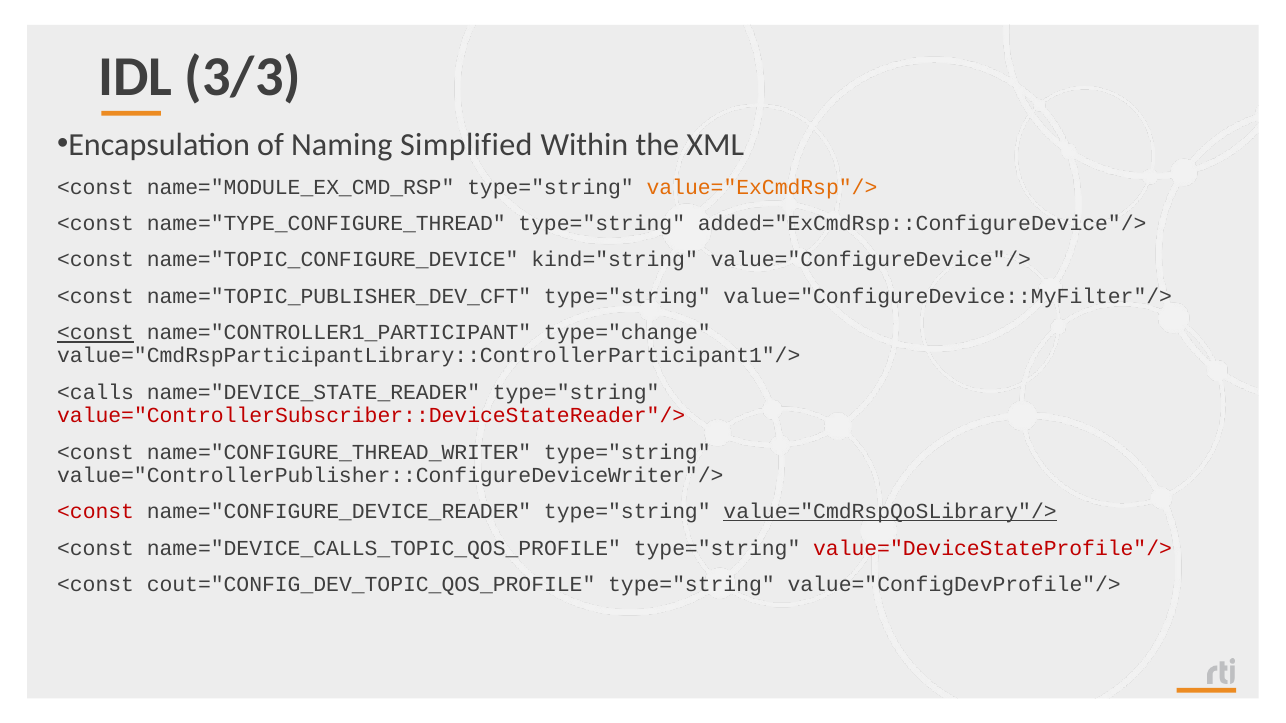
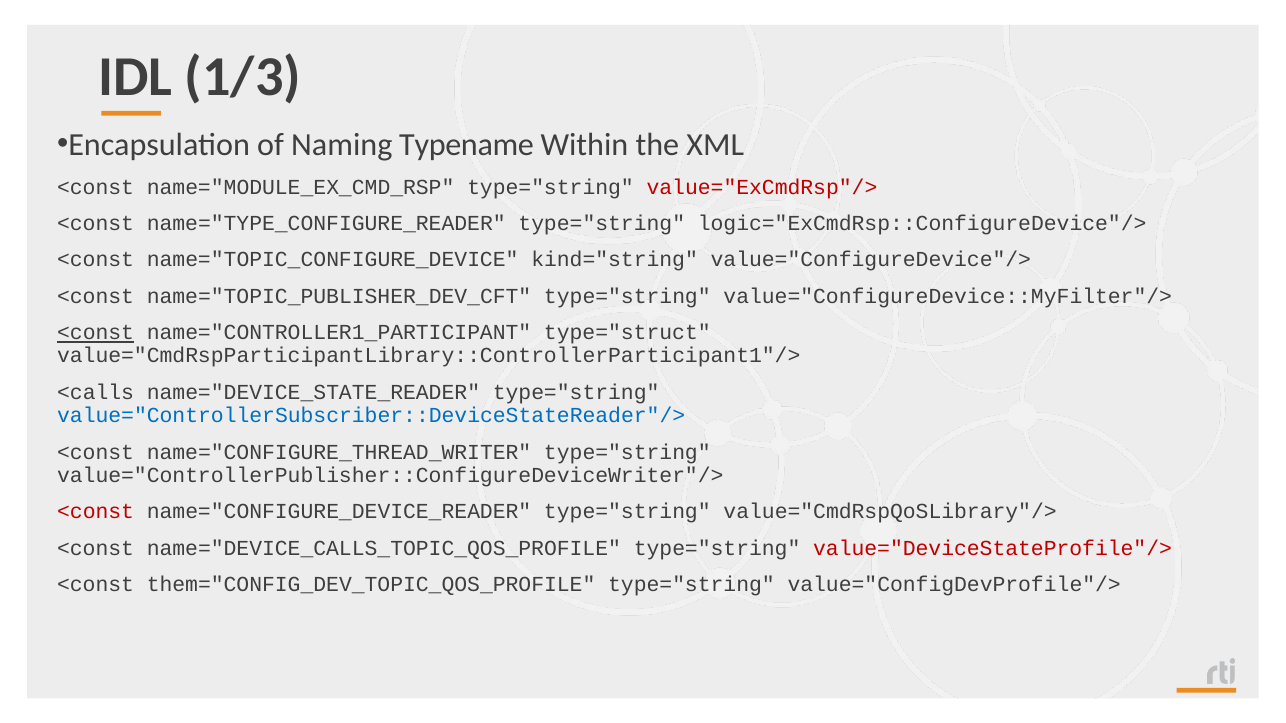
3/3: 3/3 -> 1/3
Simplified: Simplified -> Typename
value="ExCmdRsp"/> colour: orange -> red
name="TYPE_CONFIGURE_THREAD: name="TYPE_CONFIGURE_THREAD -> name="TYPE_CONFIGURE_READER
added="ExCmdRsp::ConfigureDevice"/>: added="ExCmdRsp::ConfigureDevice"/> -> logic="ExCmdRsp::ConfigureDevice"/>
type="change: type="change -> type="struct
value="ControllerSubscriber::DeviceStateReader"/> colour: red -> blue
value="CmdRspQoSLibrary"/> underline: present -> none
cout="CONFIG_DEV_TOPIC_QOS_PROFILE: cout="CONFIG_DEV_TOPIC_QOS_PROFILE -> them="CONFIG_DEV_TOPIC_QOS_PROFILE
